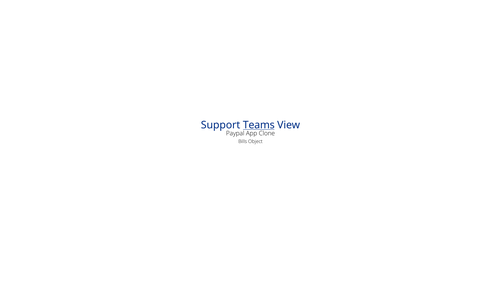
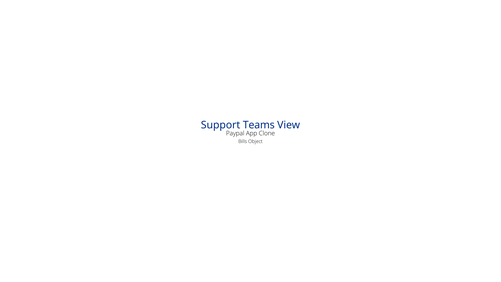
Teams underline: present -> none
